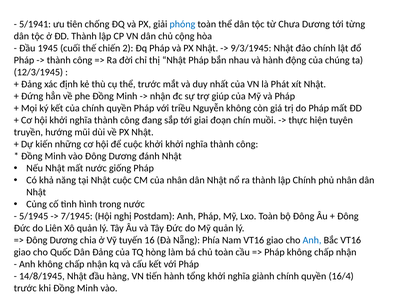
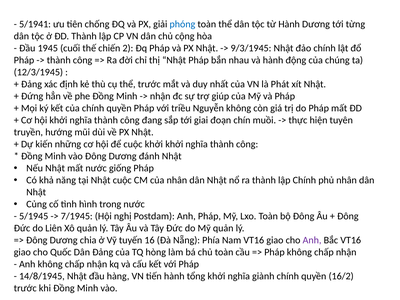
từ Chưa: Chưa -> Hành
Anh at (312, 240) colour: blue -> purple
16/4: 16/4 -> 16/2
